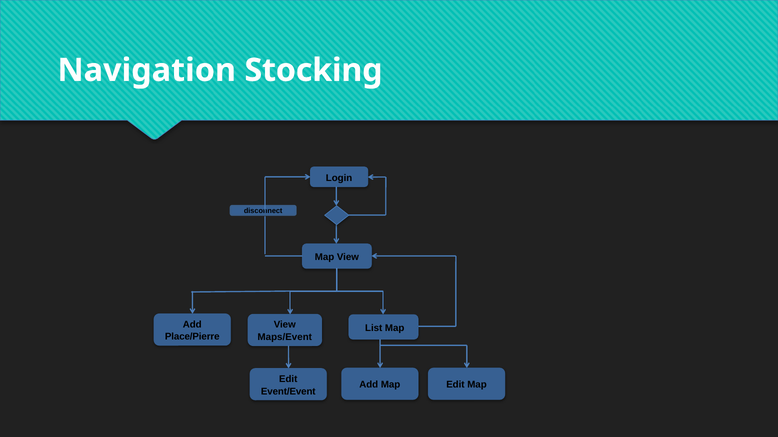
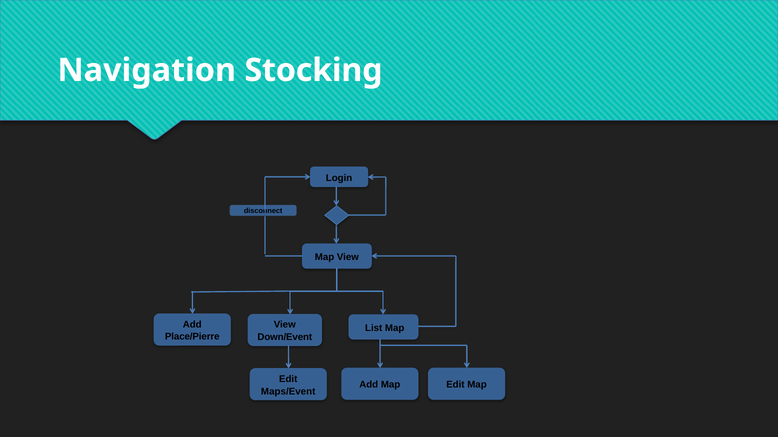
Maps/Event: Maps/Event -> Down/Event
Event/Event: Event/Event -> Maps/Event
